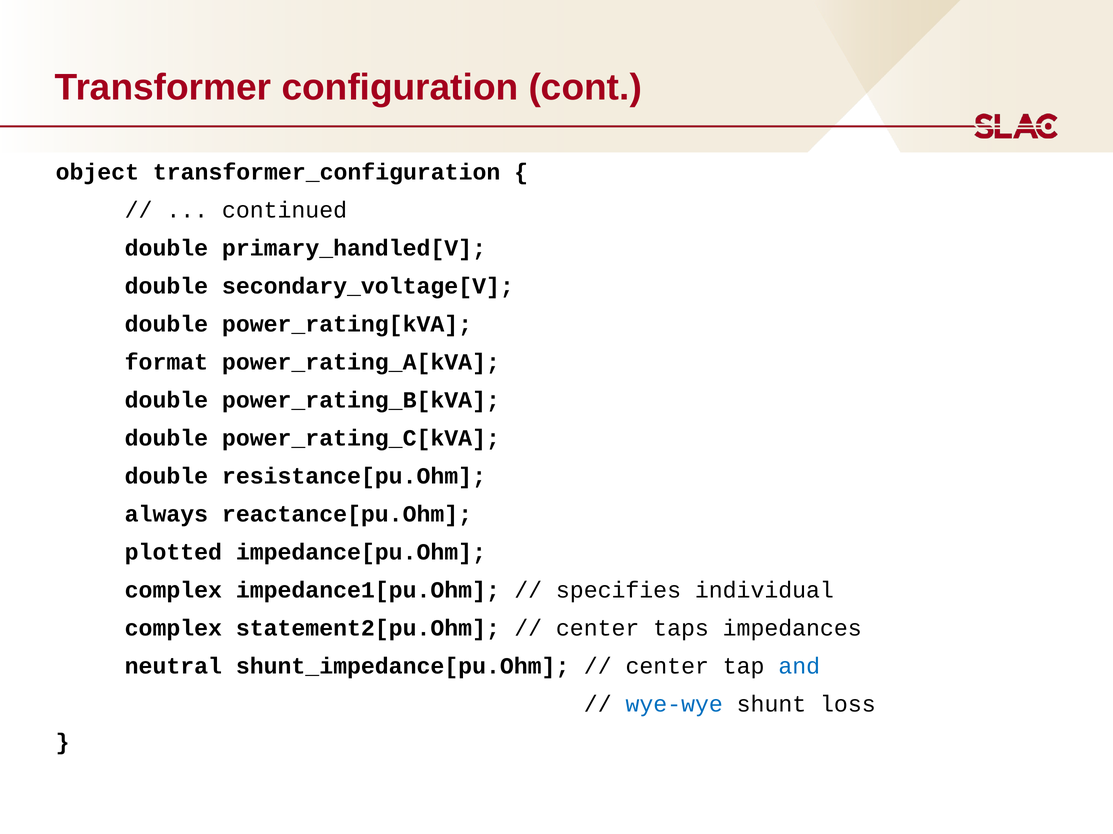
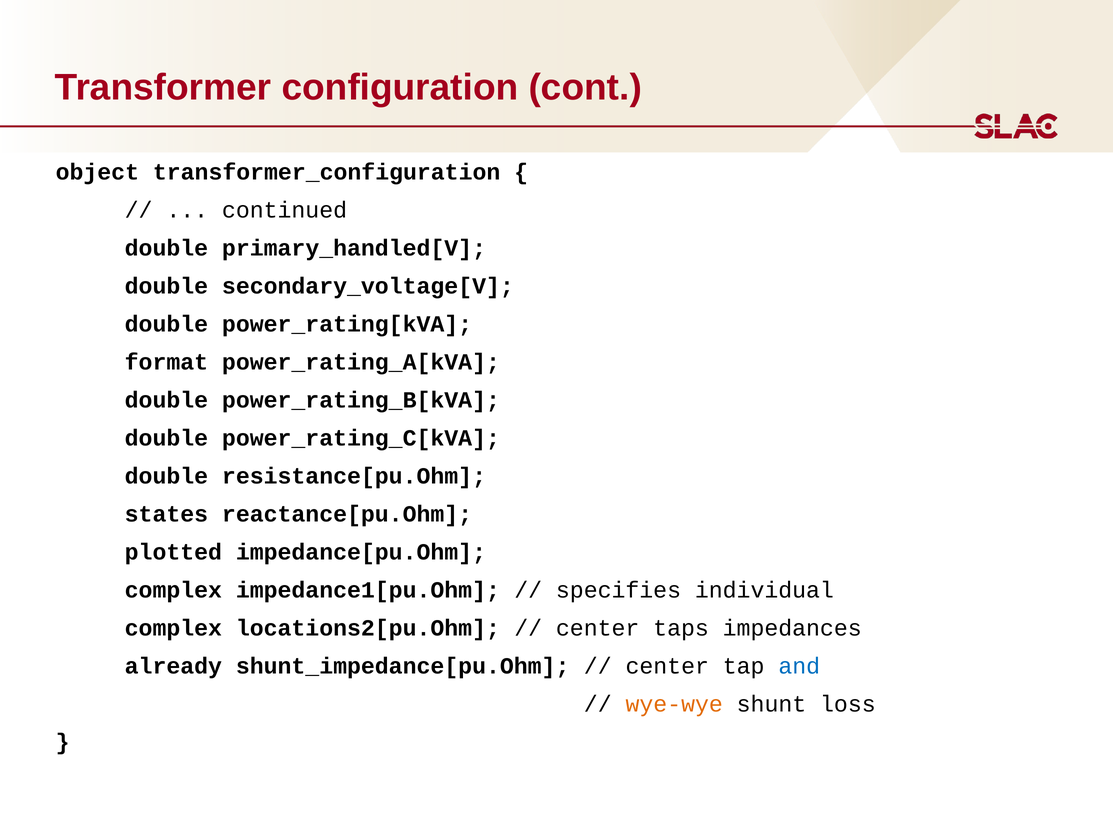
always: always -> states
statement2[pu.Ohm: statement2[pu.Ohm -> locations2[pu.Ohm
neutral: neutral -> already
wye-wye colour: blue -> orange
